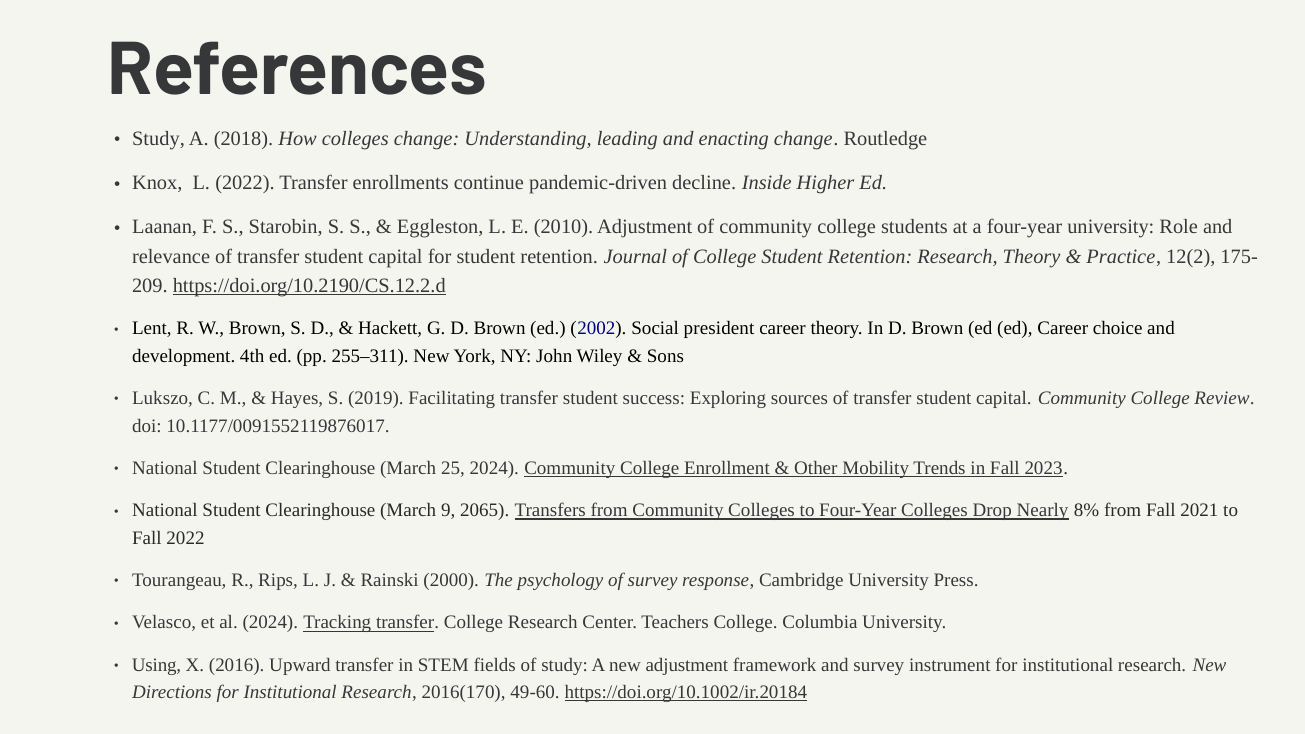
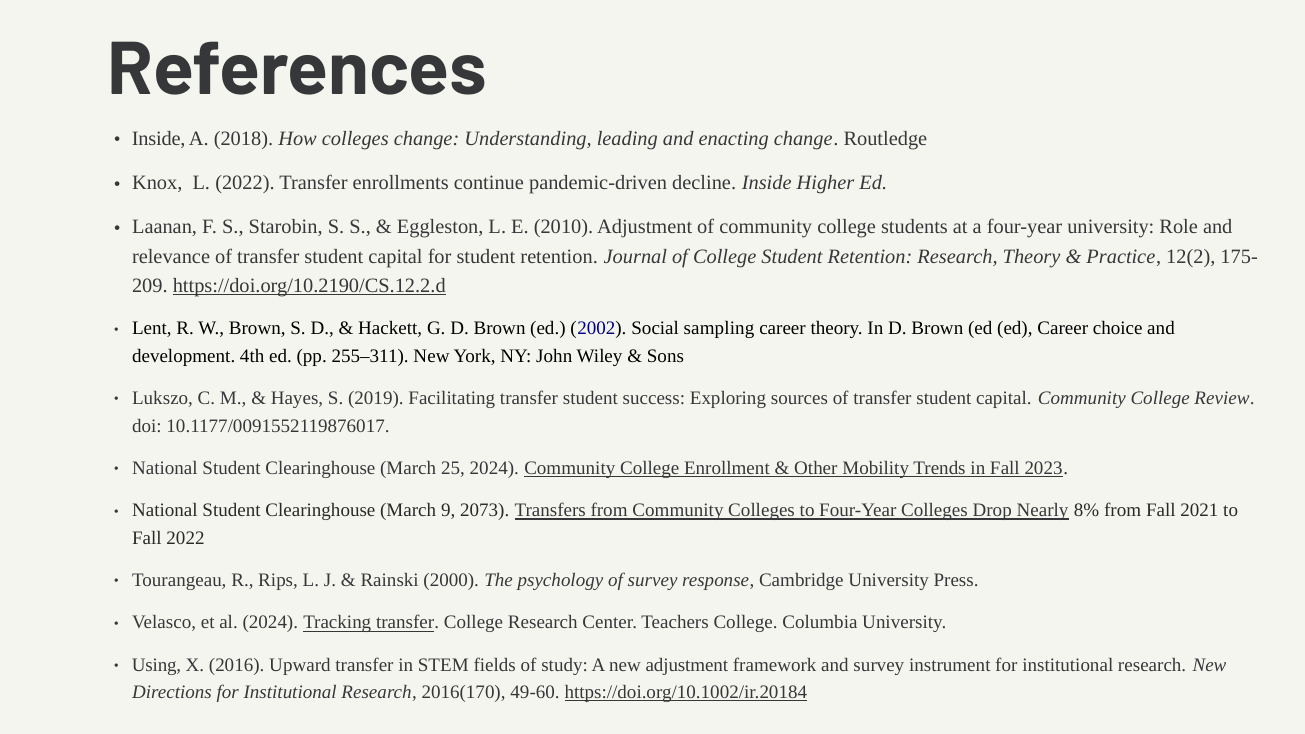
Study at (159, 138): Study -> Inside
president: president -> sampling
2065: 2065 -> 2073
